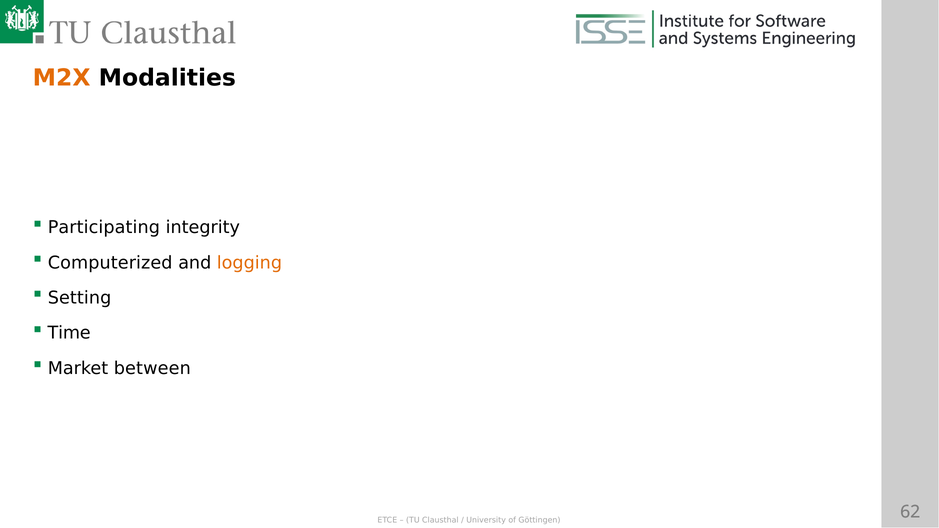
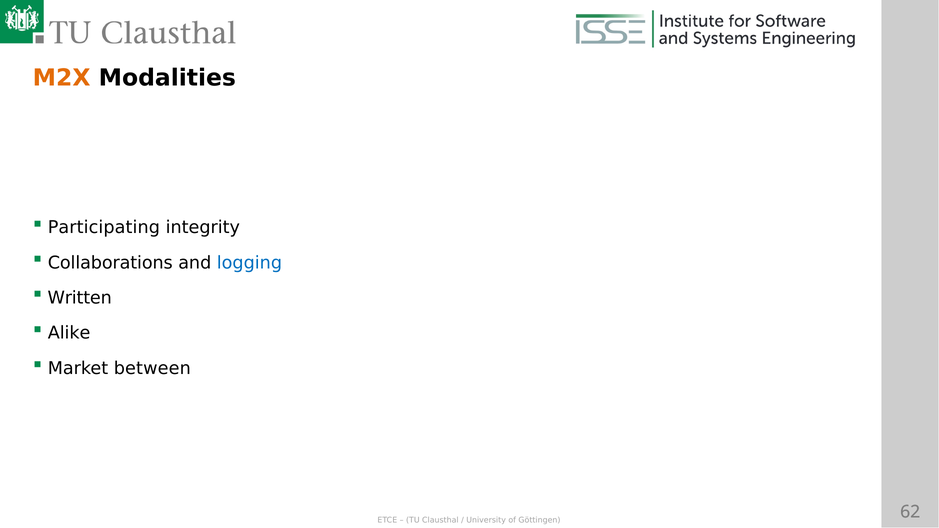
Computerized: Computerized -> Collaborations
logging colour: orange -> blue
Setting: Setting -> Written
Time: Time -> Alike
